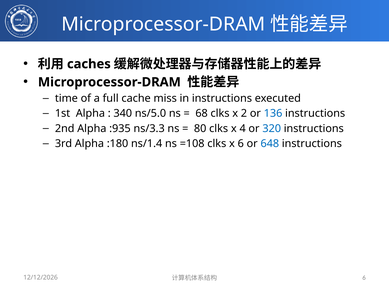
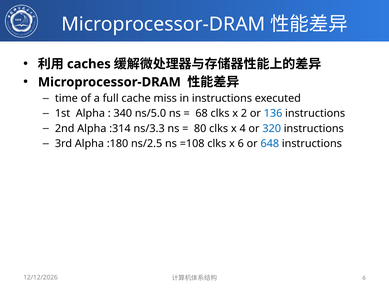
:935: :935 -> :314
ns/1.4: ns/1.4 -> ns/2.5
